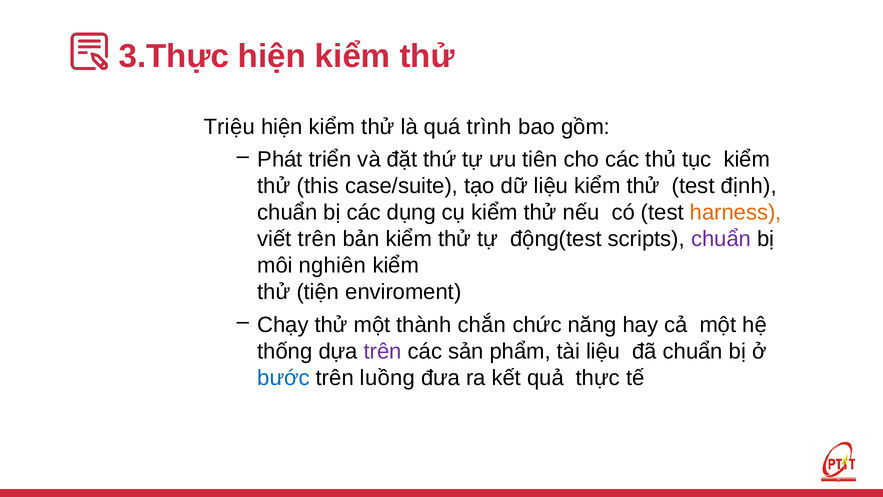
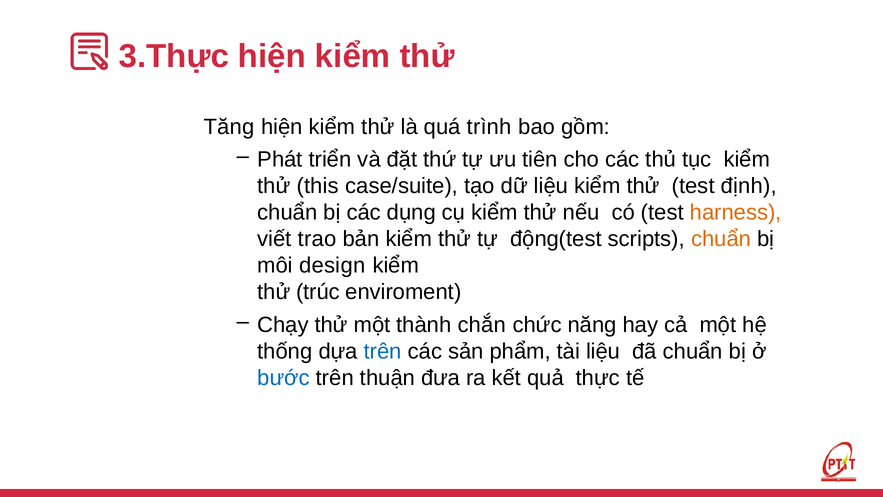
Triệu: Triệu -> Tăng
viết trên: trên -> trao
chuẩn at (721, 239) colour: purple -> orange
nghiên: nghiên -> design
tiện: tiện -> trúc
trên at (383, 351) colour: purple -> blue
luồng: luồng -> thuận
